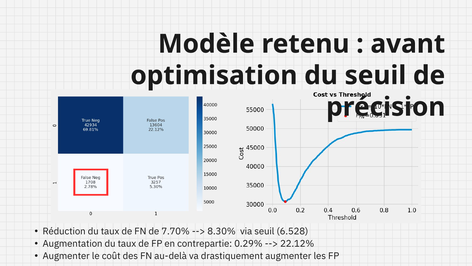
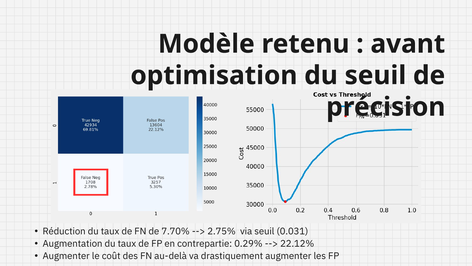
8.30%: 8.30% -> 2.75%
6.528: 6.528 -> 0.031
